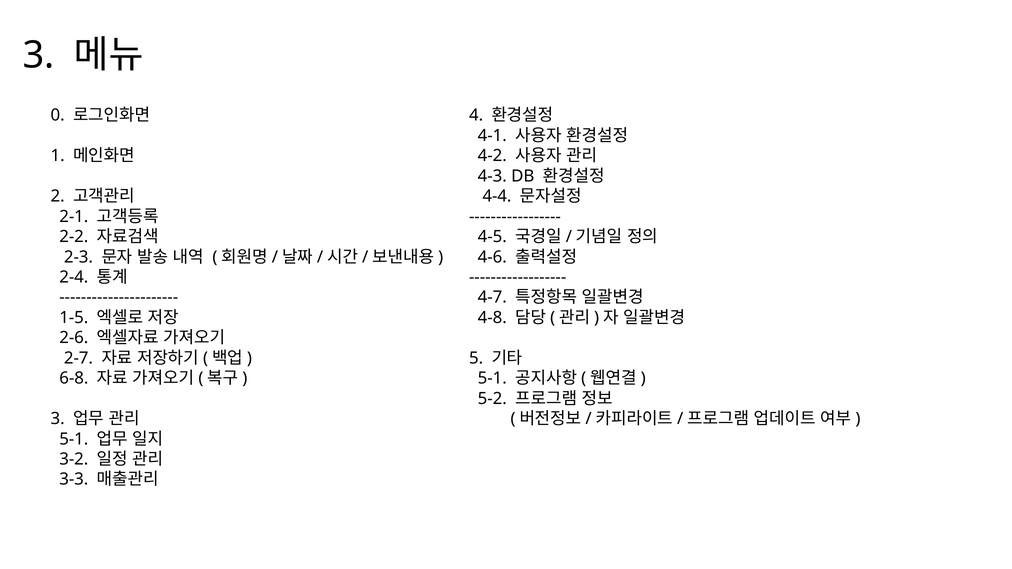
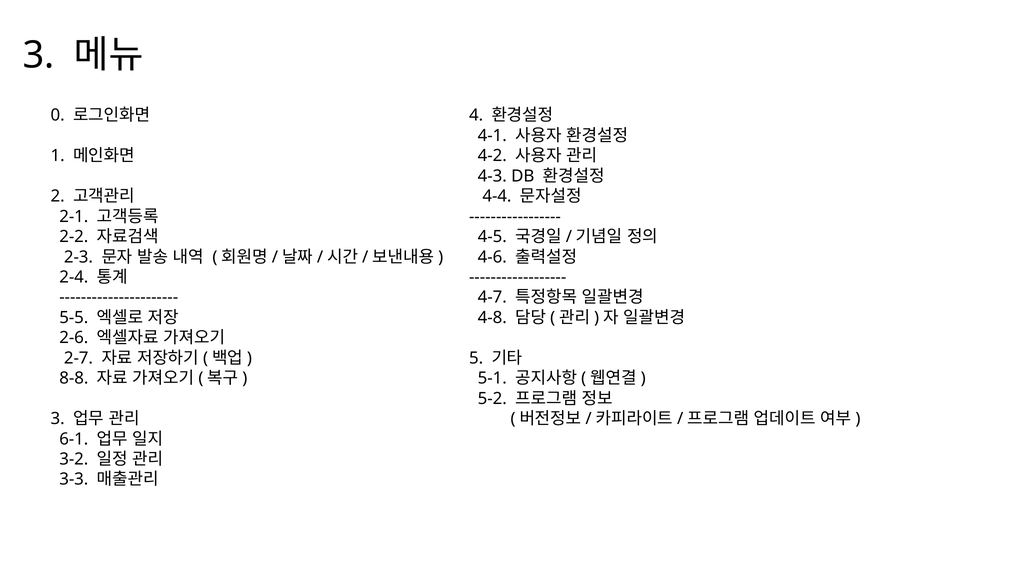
1-5: 1-5 -> 5-5
6-8: 6-8 -> 8-8
5-1 at (74, 439): 5-1 -> 6-1
